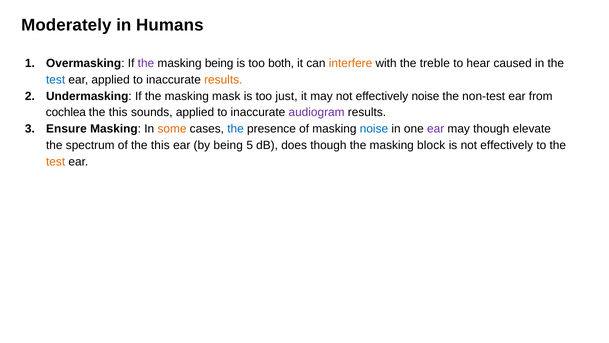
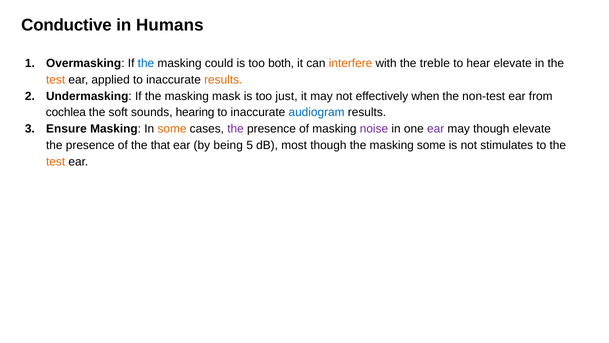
Moderately: Moderately -> Conductive
the at (146, 63) colour: purple -> blue
masking being: being -> could
hear caused: caused -> elevate
test at (56, 80) colour: blue -> orange
effectively noise: noise -> when
this at (118, 112): this -> soft
sounds applied: applied -> hearing
audiogram colour: purple -> blue
the at (236, 129) colour: blue -> purple
noise at (374, 129) colour: blue -> purple
spectrum at (90, 145): spectrum -> presence
of the this: this -> that
does: does -> most
masking block: block -> some
is not effectively: effectively -> stimulates
